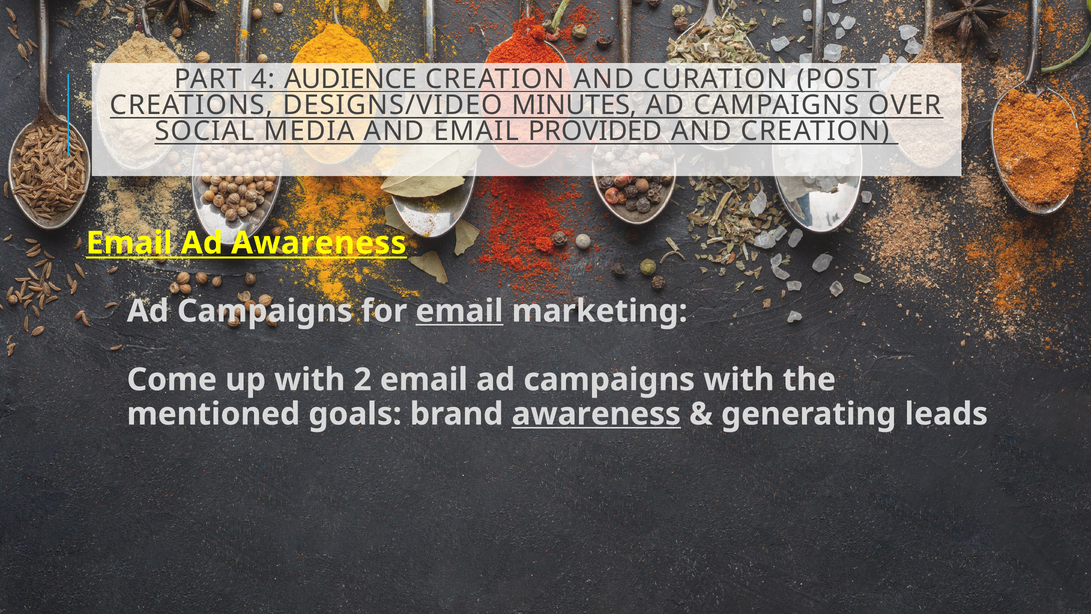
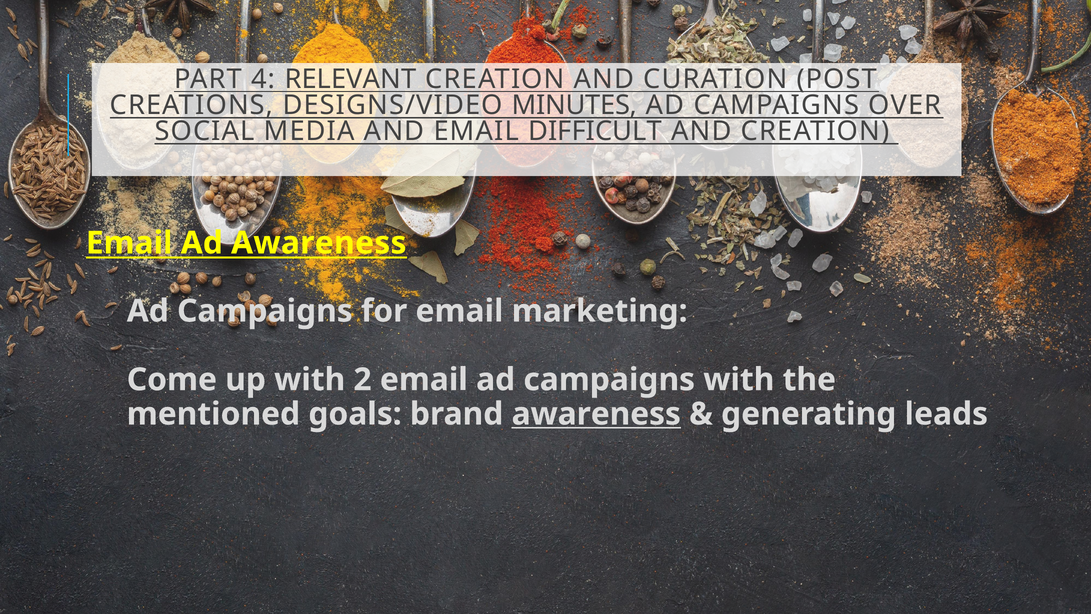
AUDIENCE: AUDIENCE -> RELEVANT
PROVIDED: PROVIDED -> DIFFICULT
email at (460, 311) underline: present -> none
